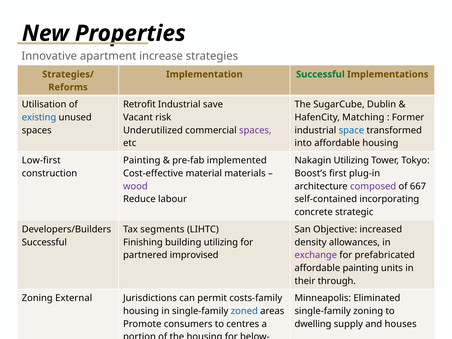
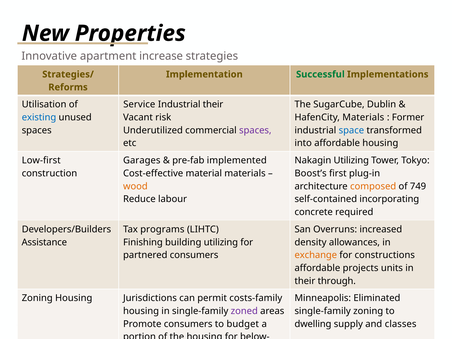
Retrofit: Retrofit -> Service
Industrial save: save -> their
HafenCity Matching: Matching -> Materials
Painting at (142, 161): Painting -> Garages
wood colour: purple -> orange
composed colour: purple -> orange
667: 667 -> 749
strategic: strategic -> required
segments: segments -> programs
Objective: Objective -> Overruns
Successful at (44, 242): Successful -> Assistance
partnered improvised: improvised -> consumers
exchange colour: purple -> orange
prefabricated: prefabricated -> constructions
affordable painting: painting -> projects
Zoning External: External -> Housing
zoned colour: blue -> purple
to centres: centres -> budget
and houses: houses -> classes
